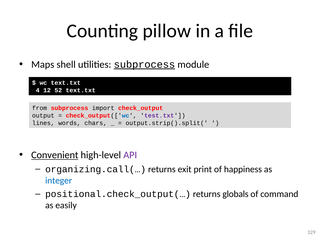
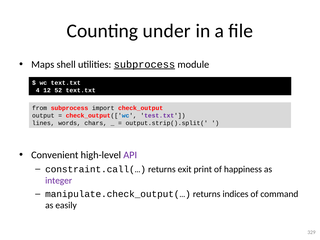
pillow: pillow -> under
Convenient underline: present -> none
organizing.call(…: organizing.call(… -> constraint.call(…
integer colour: blue -> purple
positional.check_output(…: positional.check_output(… -> manipulate.check_output(…
globals: globals -> indices
